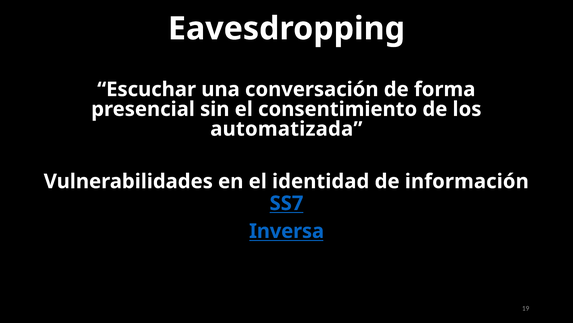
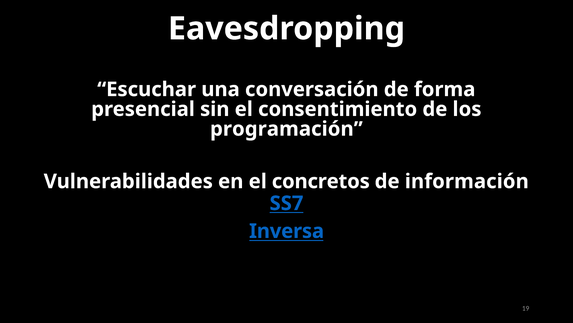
automatizada: automatizada -> programación
identidad: identidad -> concretos
